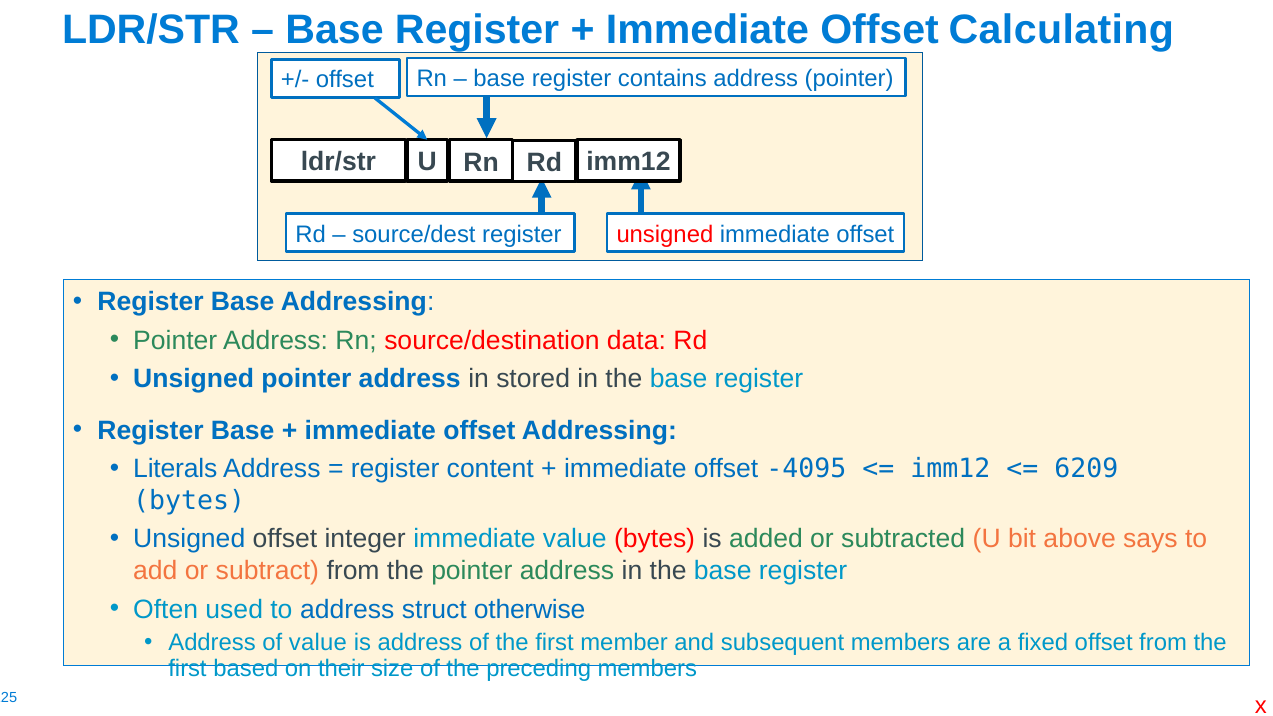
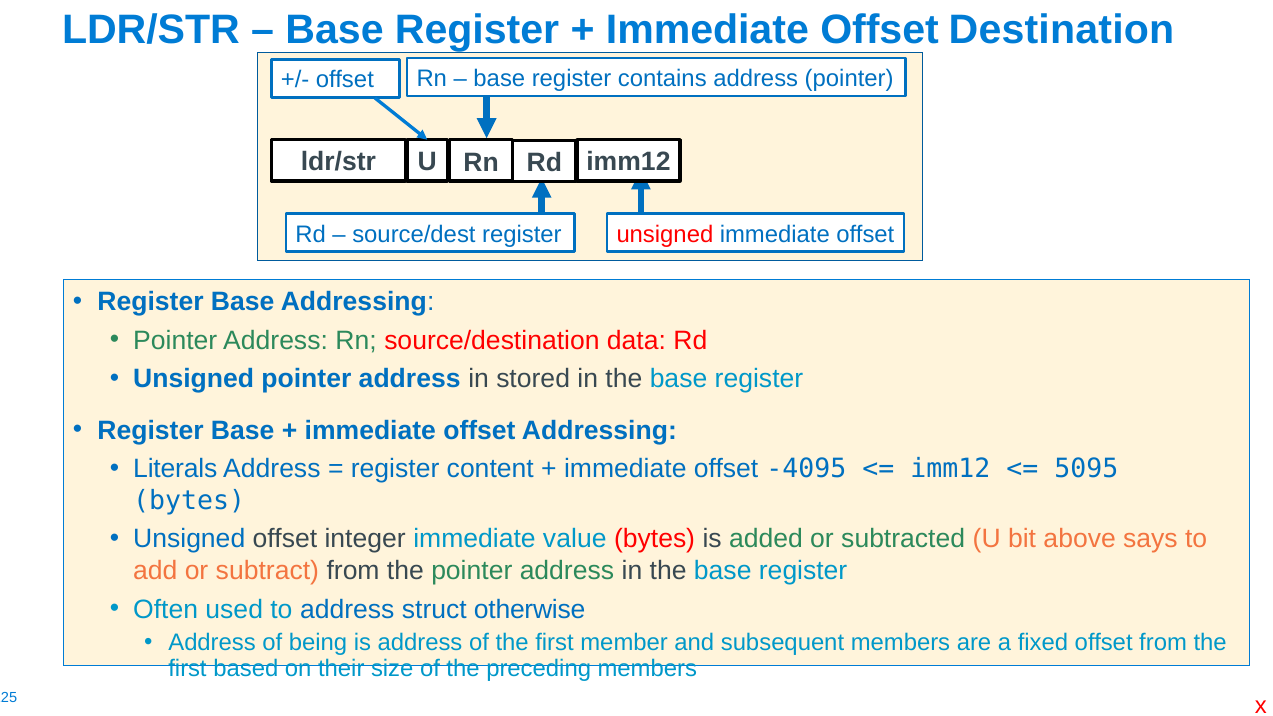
Calculating: Calculating -> Destination
6209: 6209 -> 5095
of value: value -> being
